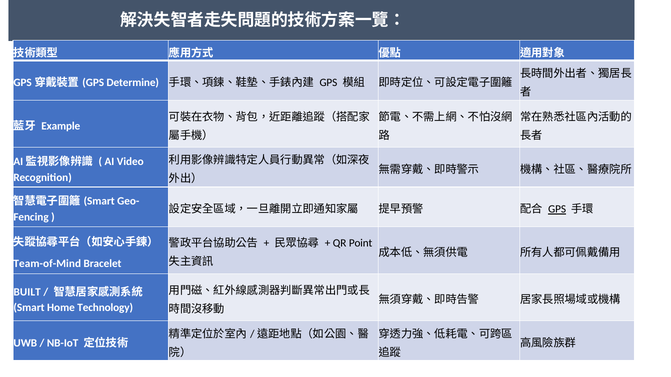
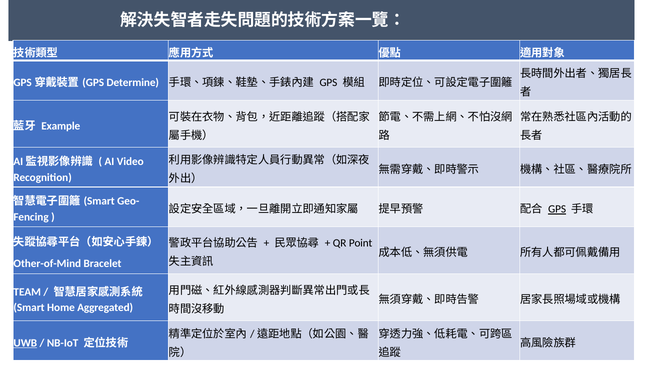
Team-of-Mind: Team-of-Mind -> Other-of-Mind
BUILT: BUILT -> TEAM
Technology: Technology -> Aggregated
UWB underline: none -> present
